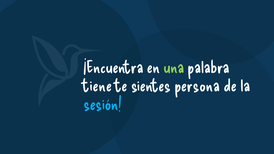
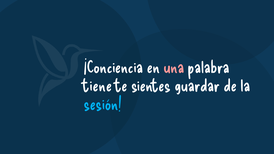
¡Encuentra: ¡Encuentra -> ¡Conciencia
una colour: light green -> pink
persona: persona -> guardar
